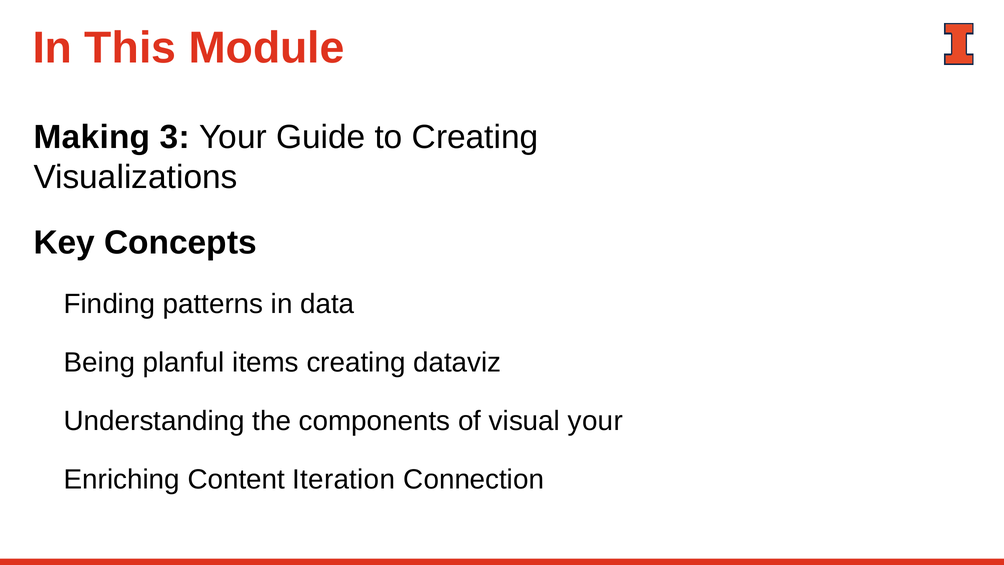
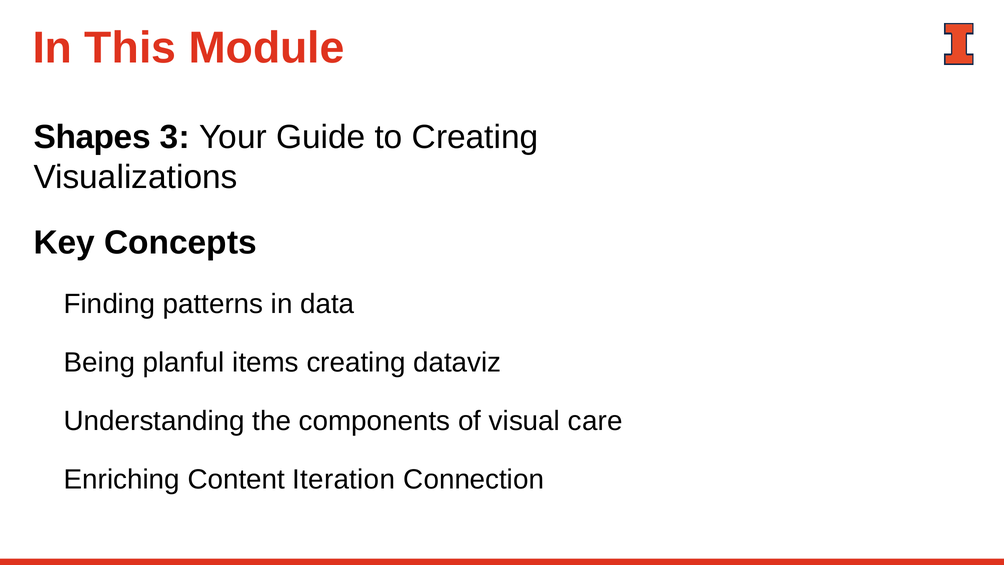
Making: Making -> Shapes
visual your: your -> care
